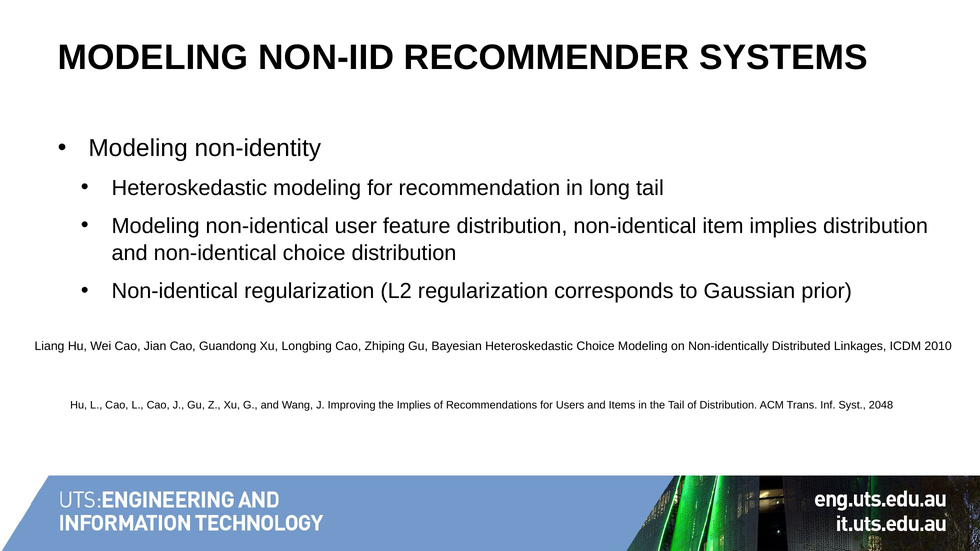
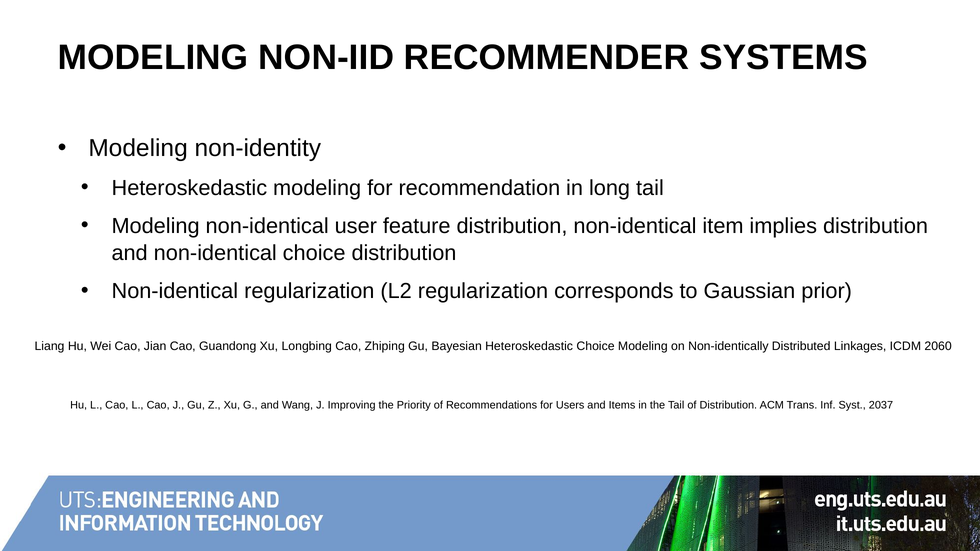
2010: 2010 -> 2060
the Implies: Implies -> Priority
2048: 2048 -> 2037
